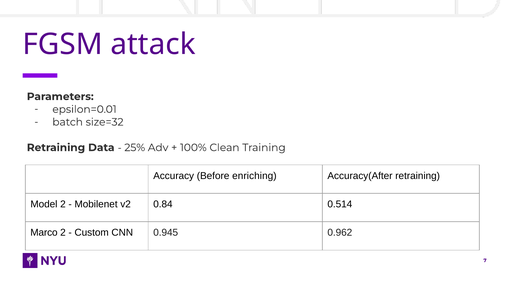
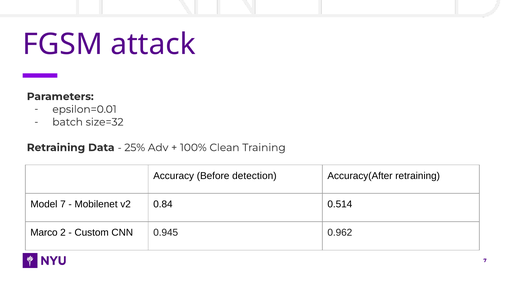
enriching: enriching -> detection
Model 2: 2 -> 7
